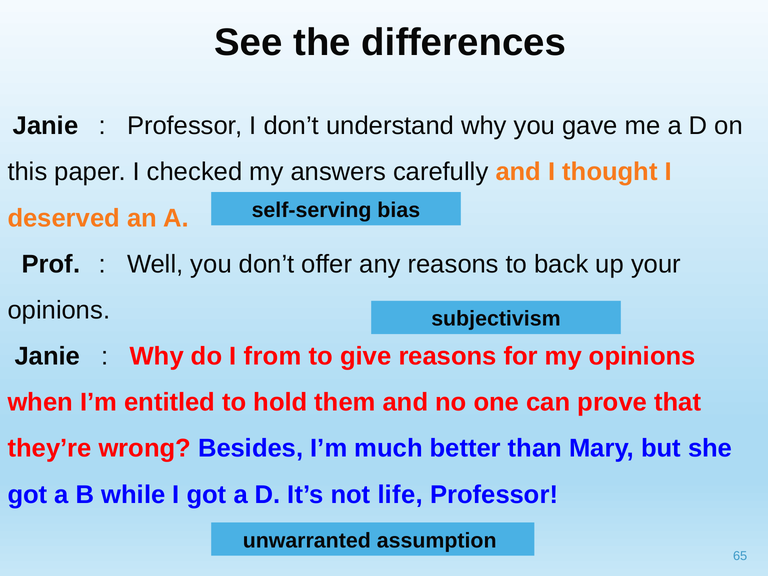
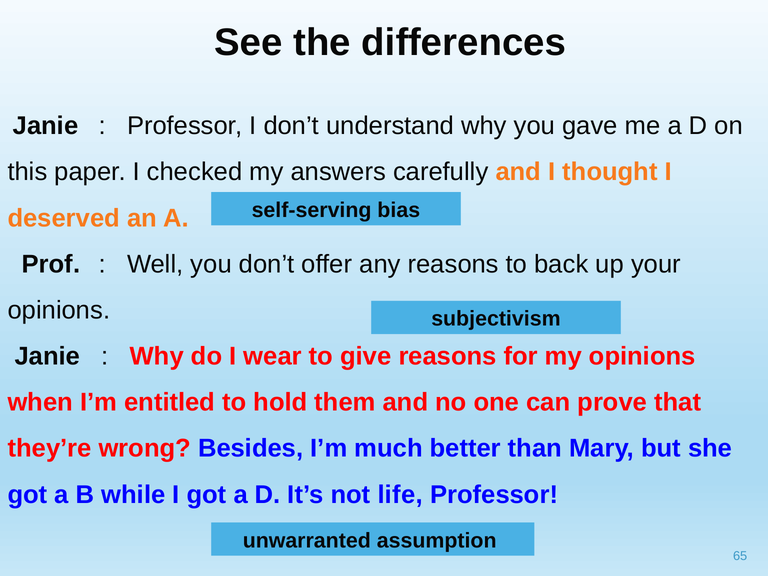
from: from -> wear
